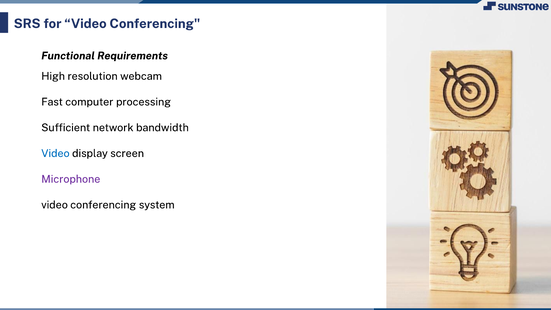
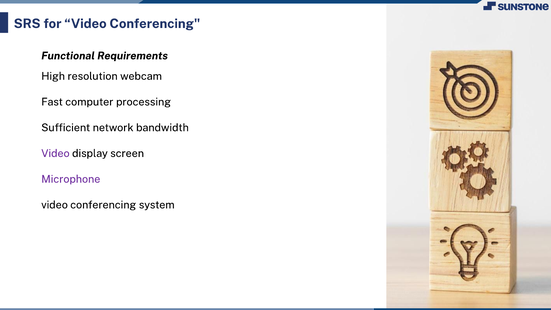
Video at (55, 153) colour: blue -> purple
